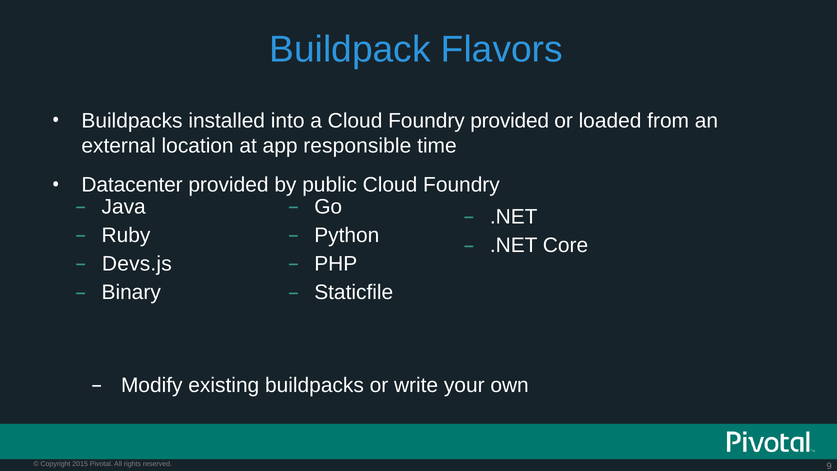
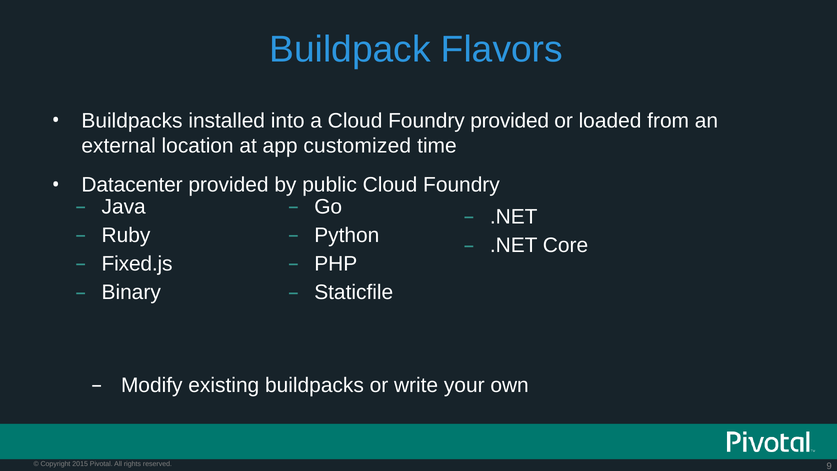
responsible: responsible -> customized
Devs.js: Devs.js -> Fixed.js
